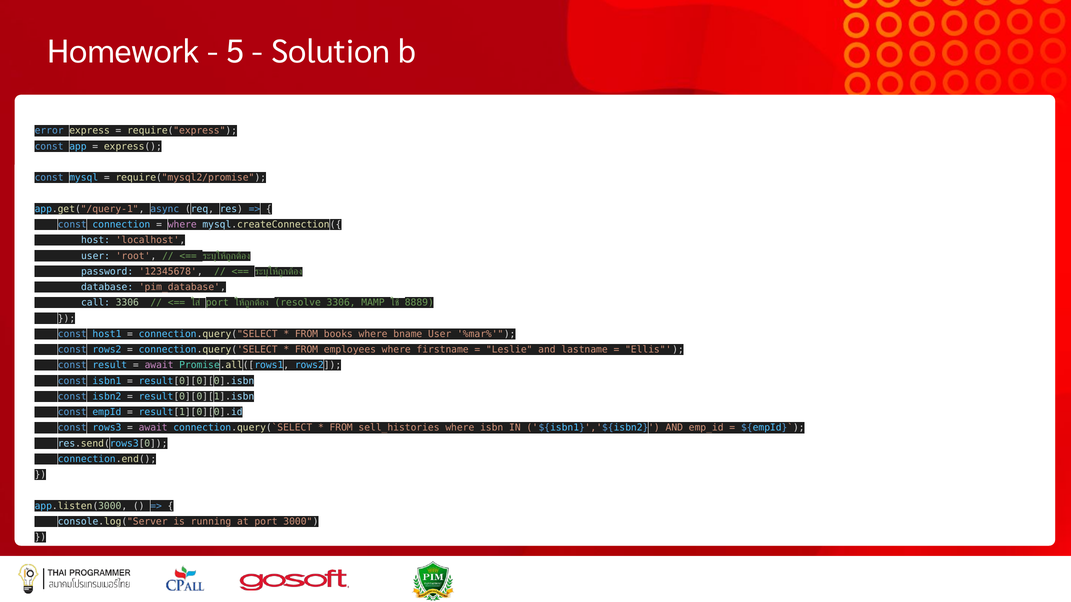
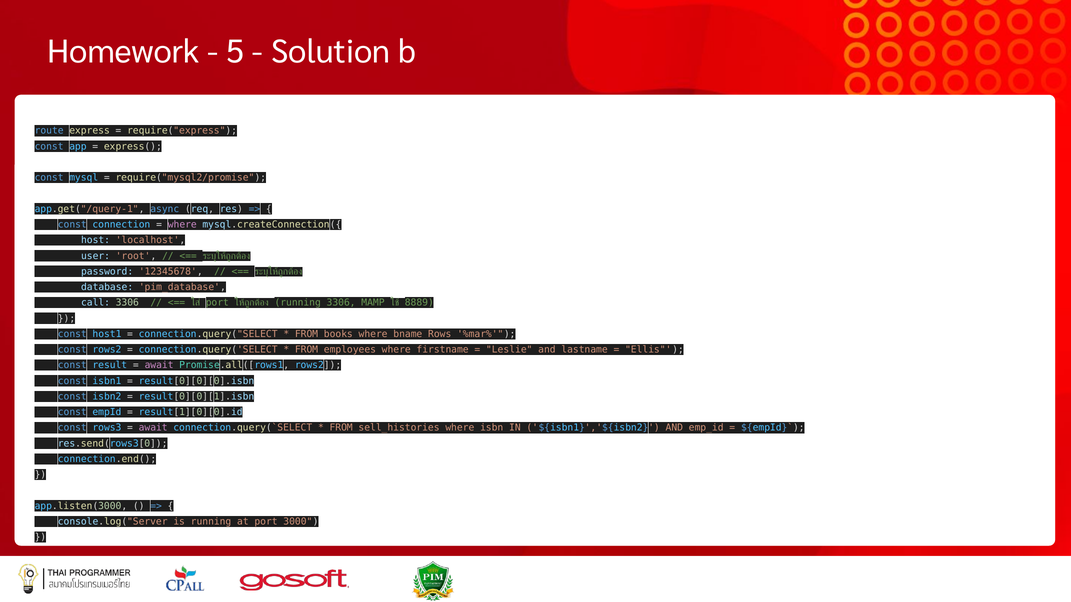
error: error -> route
resolve at (298, 303): resolve -> running
bname User: User -> Rows
